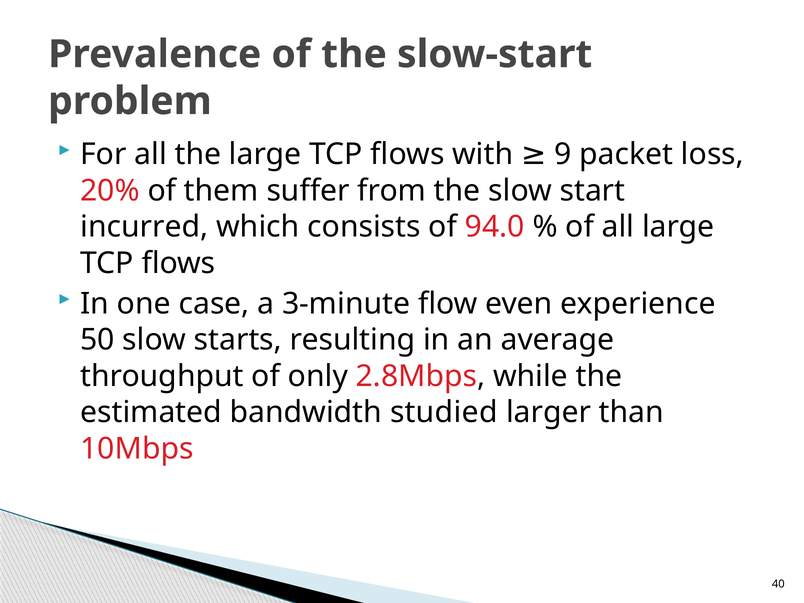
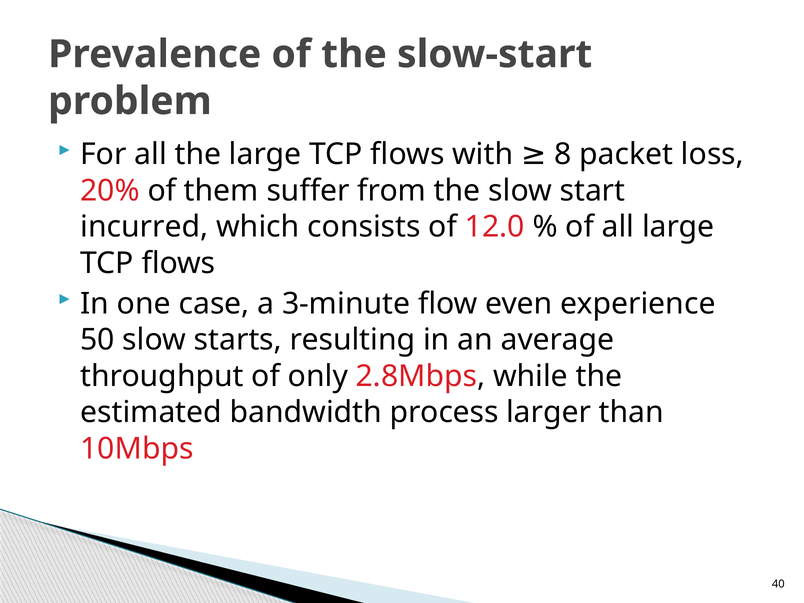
9: 9 -> 8
94.0: 94.0 -> 12.0
studied: studied -> process
